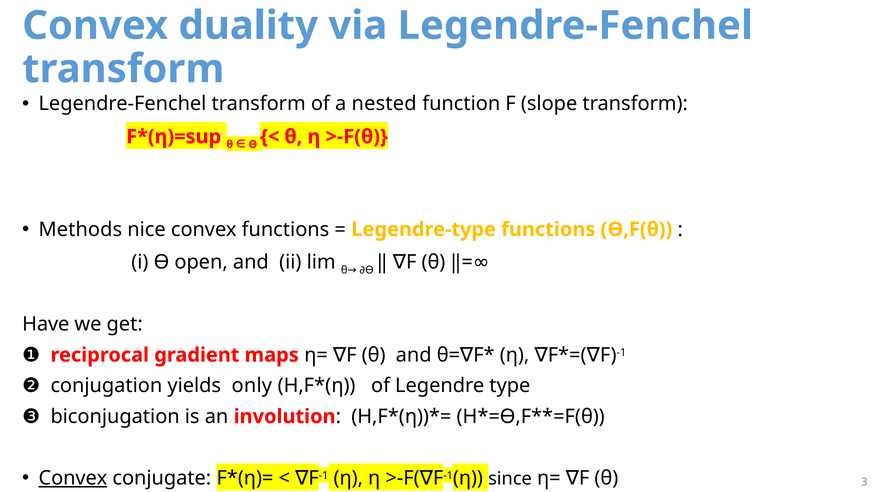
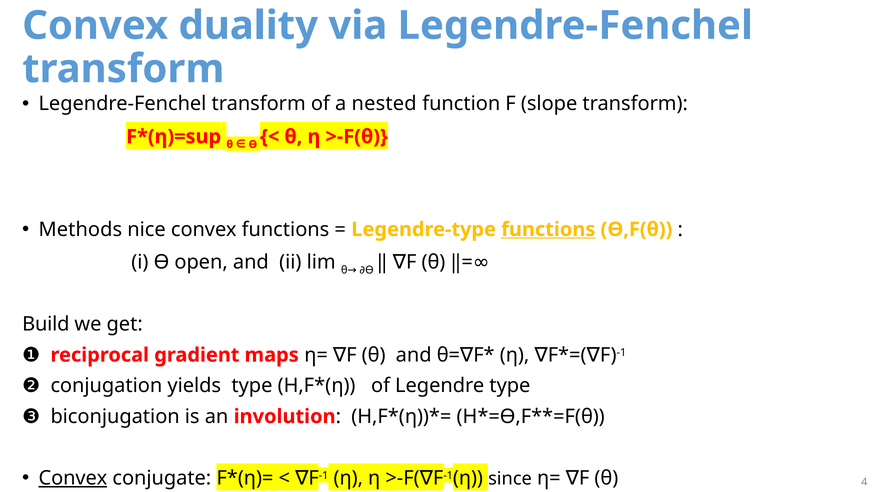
functions at (548, 229) underline: none -> present
Have: Have -> Build
yields only: only -> type
3: 3 -> 4
